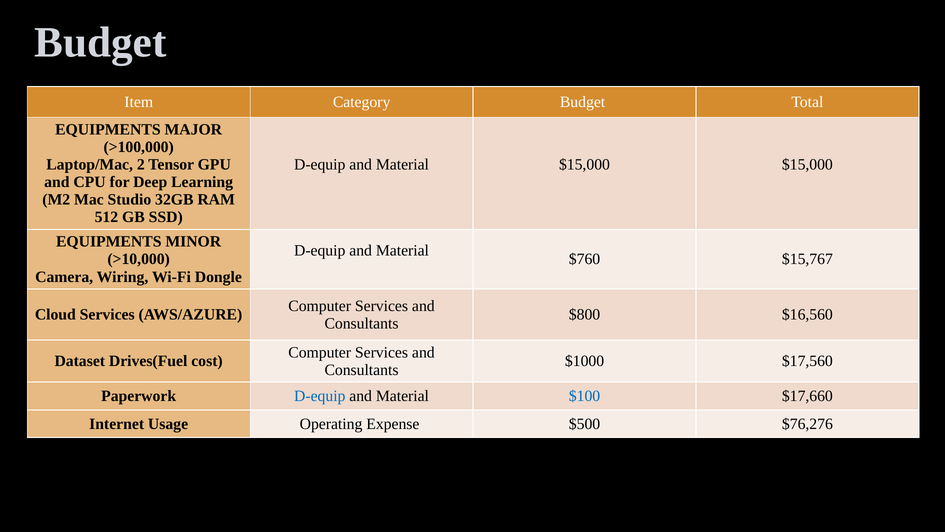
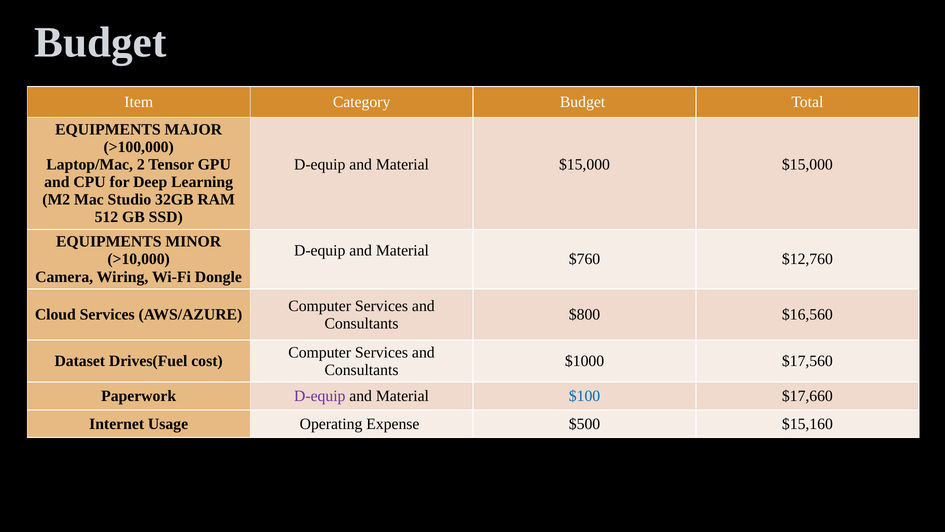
$15,767: $15,767 -> $12,760
D-equip at (320, 396) colour: blue -> purple
$76,276: $76,276 -> $15,160
